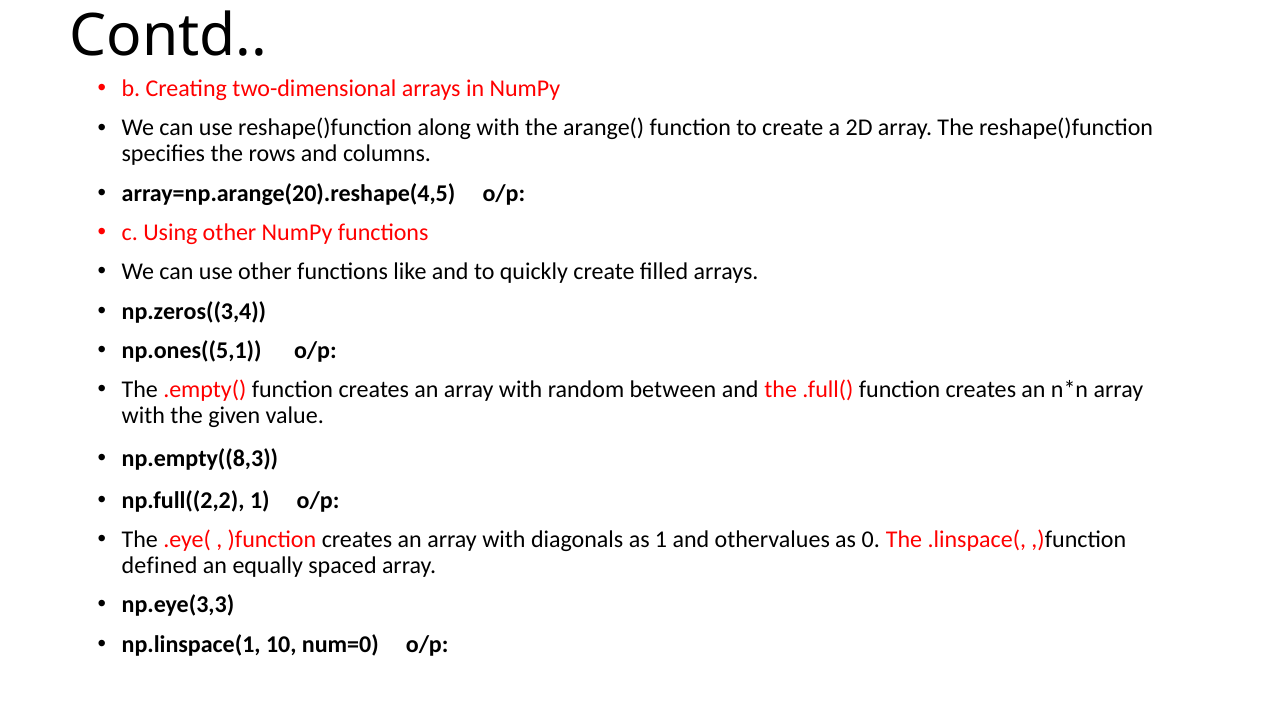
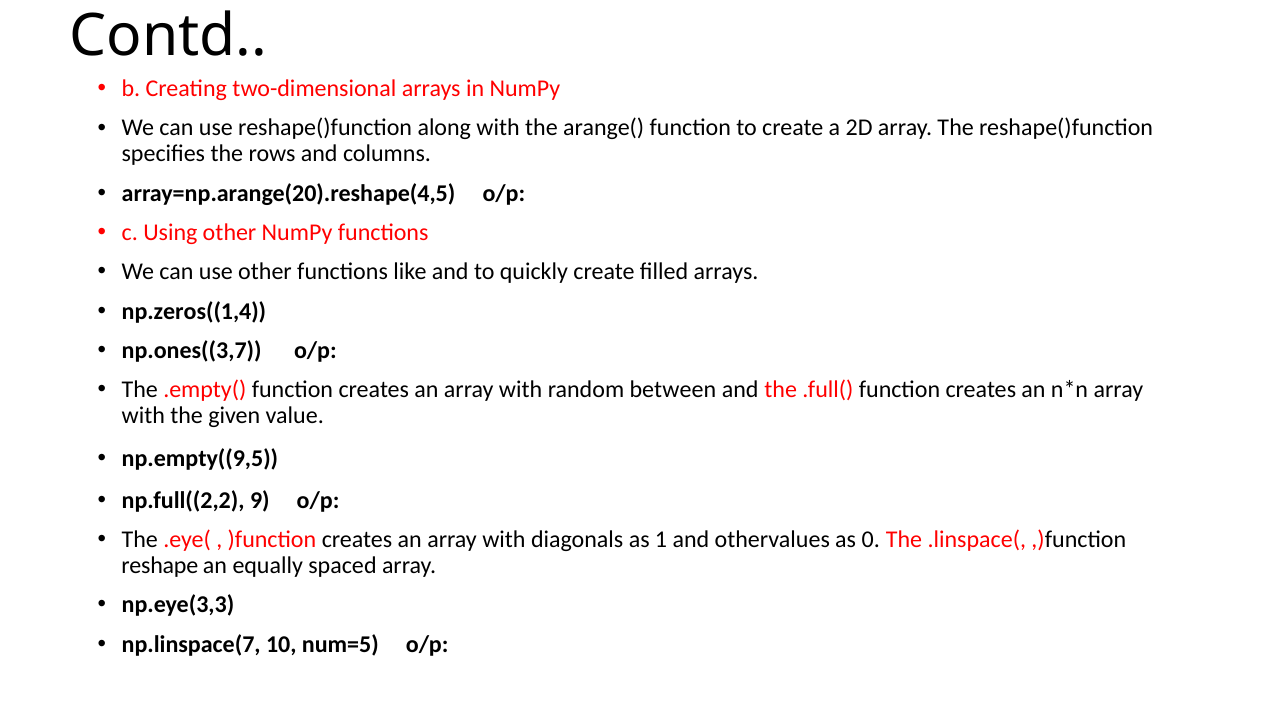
np.zeros((3,4: np.zeros((3,4 -> np.zeros((1,4
np.ones((5,1: np.ones((5,1 -> np.ones((3,7
np.empty((8,3: np.empty((8,3 -> np.empty((9,5
np.full((2,2 1: 1 -> 9
defined: defined -> reshape
np.linspace(1: np.linspace(1 -> np.linspace(7
num=0: num=0 -> num=5
